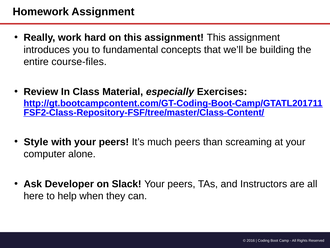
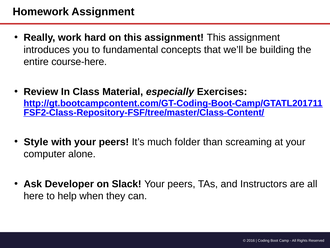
course-files: course-files -> course-here
much peers: peers -> folder
